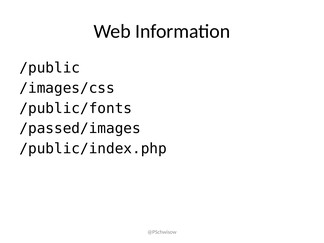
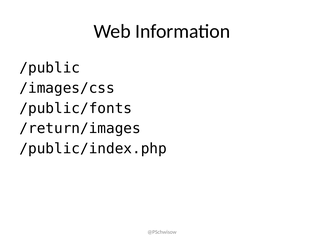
/passed/images: /passed/images -> /return/images
